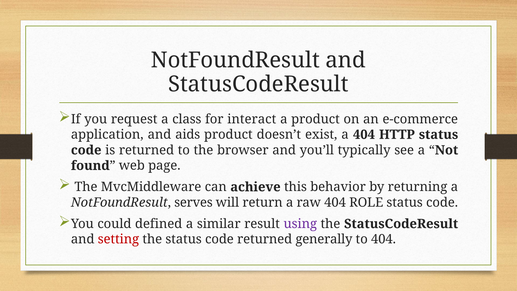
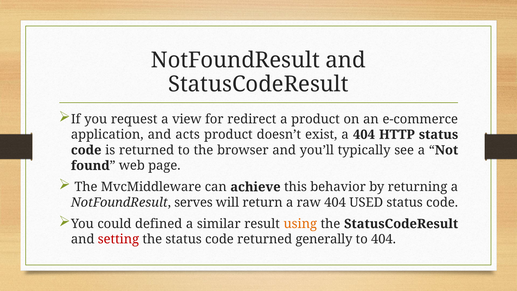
class: class -> view
interact: interact -> redirect
aids: aids -> acts
ROLE: ROLE -> USED
using colour: purple -> orange
